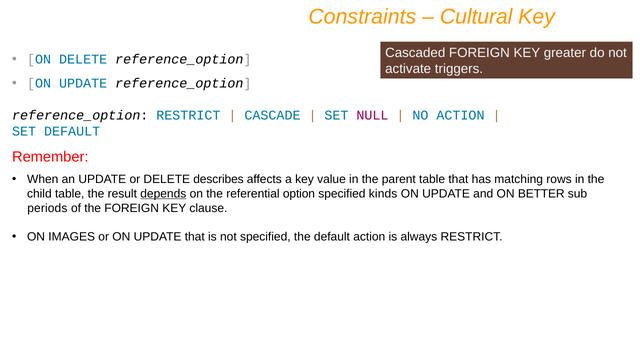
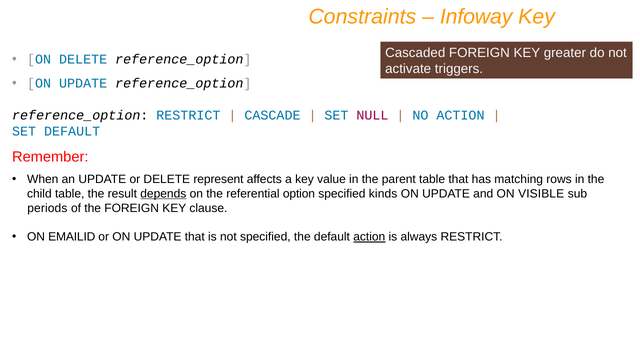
Cultural: Cultural -> Infoway
describes: describes -> represent
BETTER: BETTER -> VISIBLE
IMAGES: IMAGES -> EMAILID
action at (369, 237) underline: none -> present
